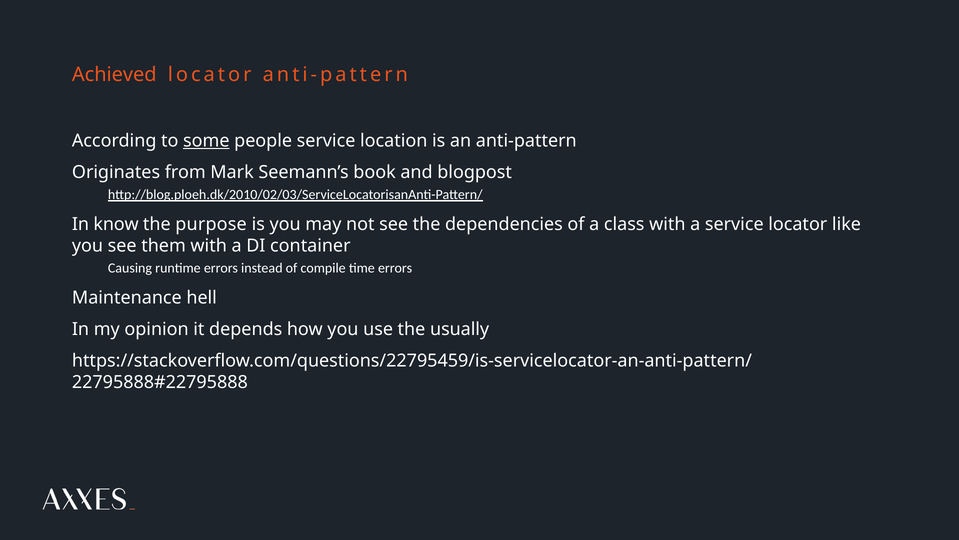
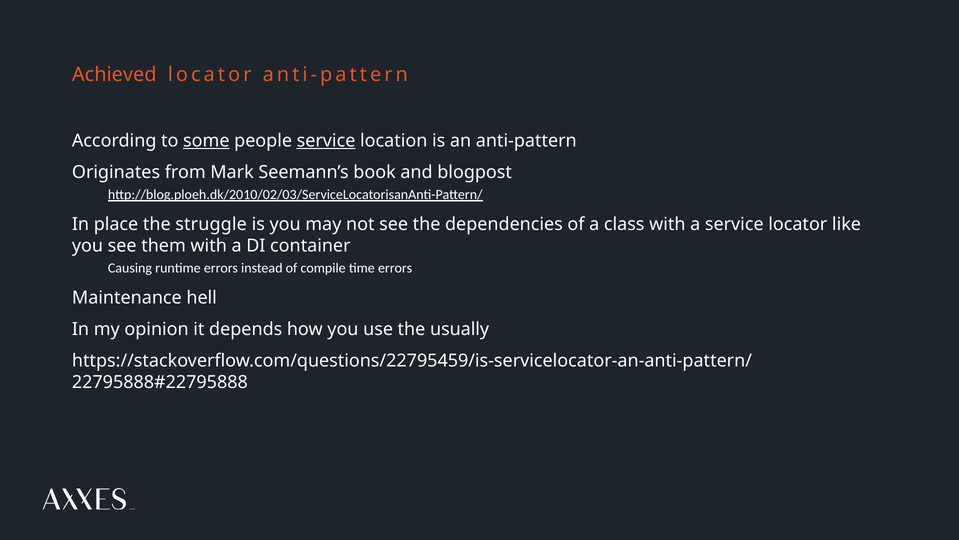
service at (326, 141) underline: none -> present
know: know -> place
purpose: purpose -> struggle
